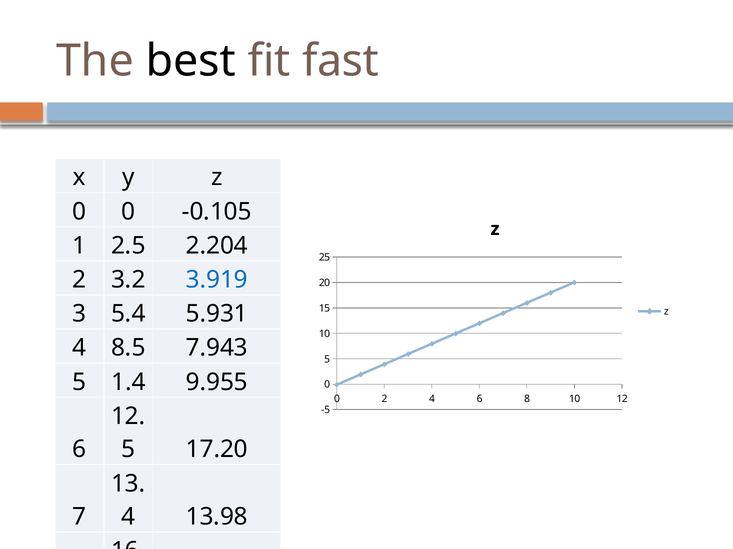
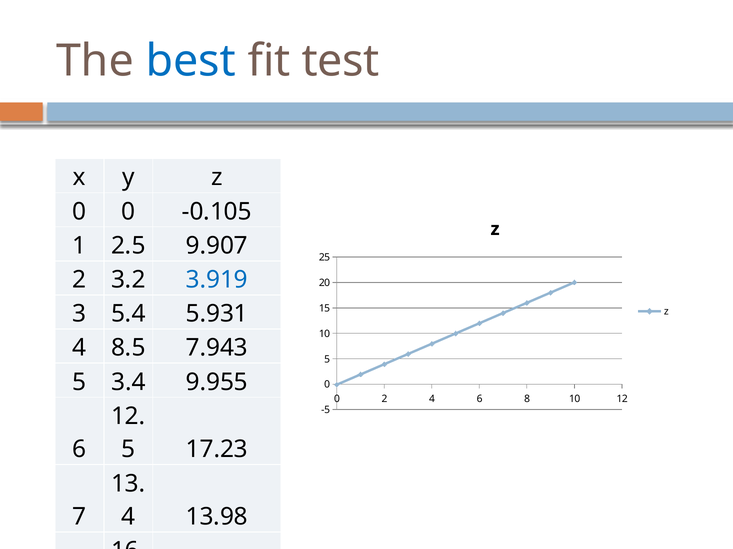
best colour: black -> blue
fast: fast -> test
2.204: 2.204 -> 9.907
1.4: 1.4 -> 3.4
17.20: 17.20 -> 17.23
